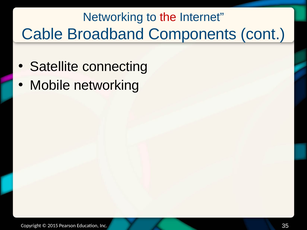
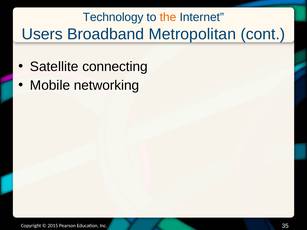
Networking at (113, 17): Networking -> Technology
the colour: red -> orange
Cable: Cable -> Users
Components: Components -> Metropolitan
